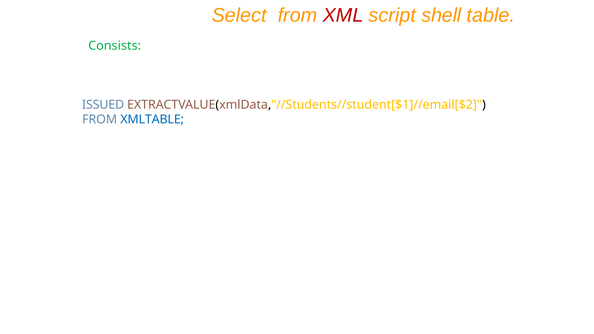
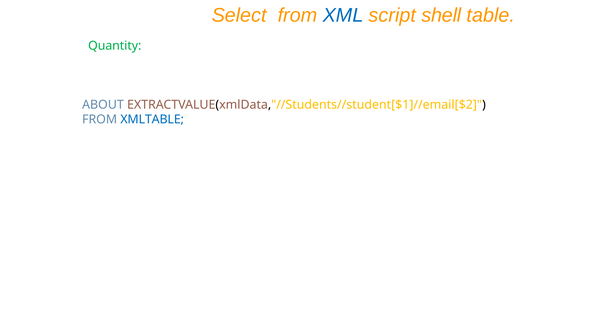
XML colour: red -> blue
Consists: Consists -> Quantity
ISSUED: ISSUED -> ABOUT
